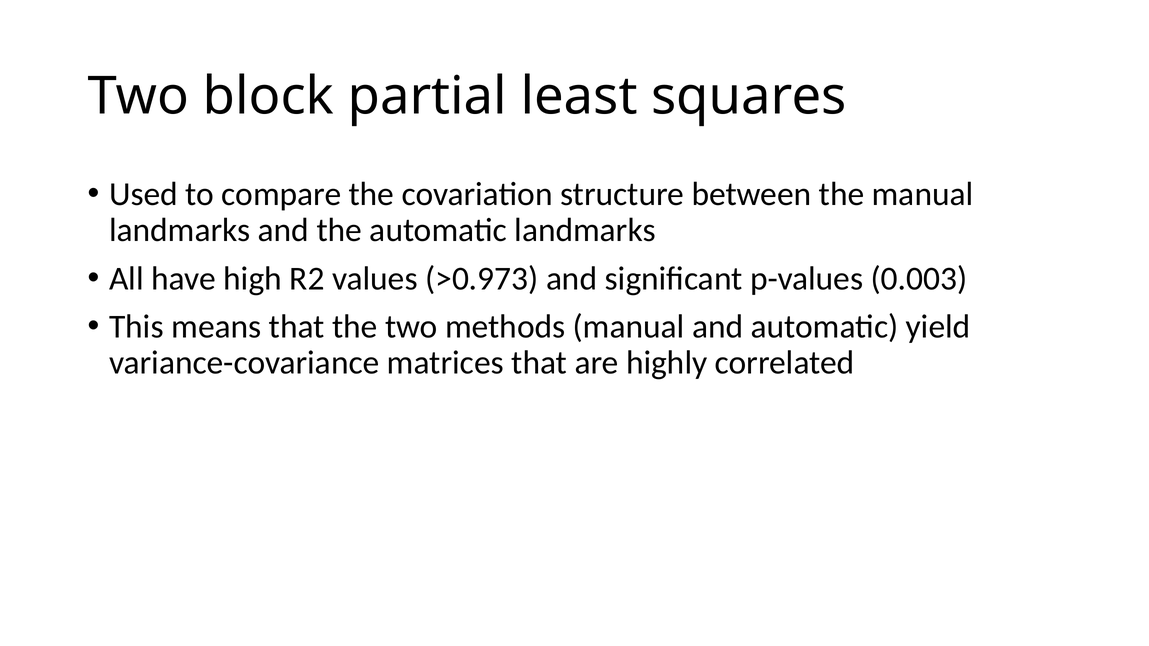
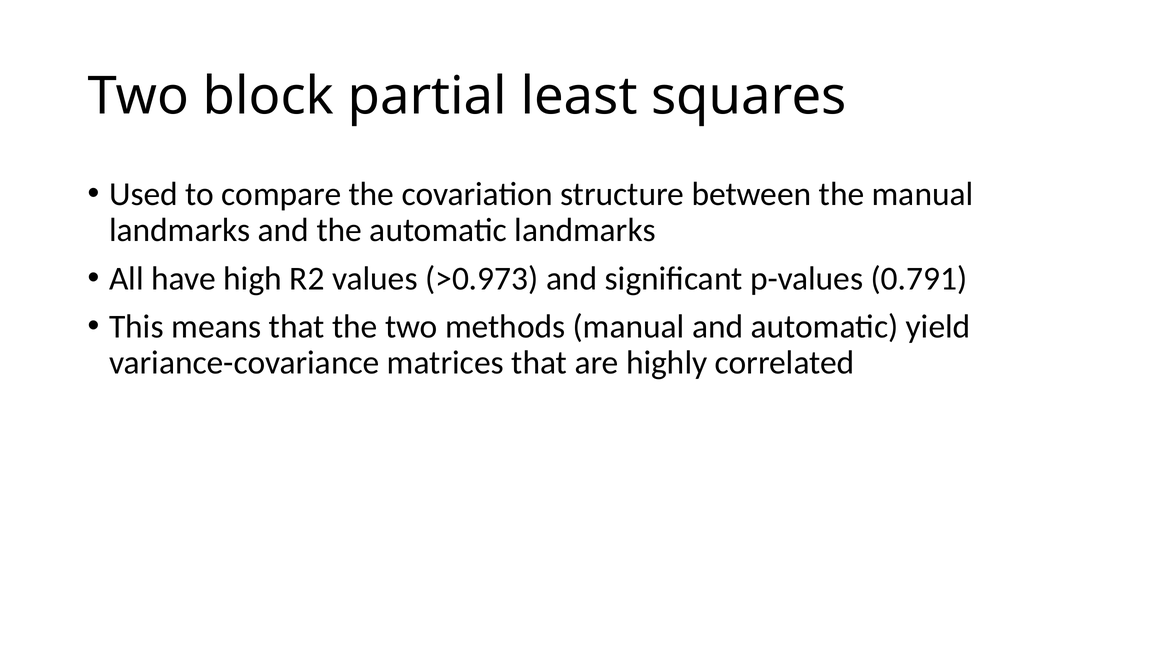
0.003: 0.003 -> 0.791
